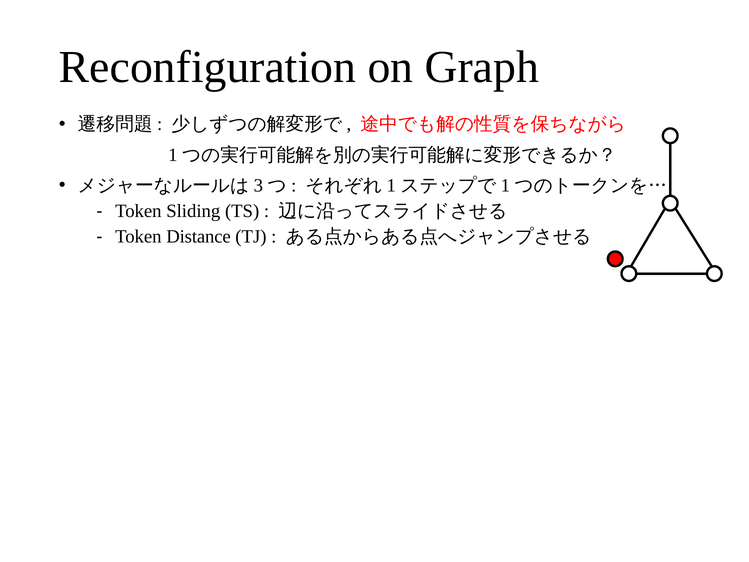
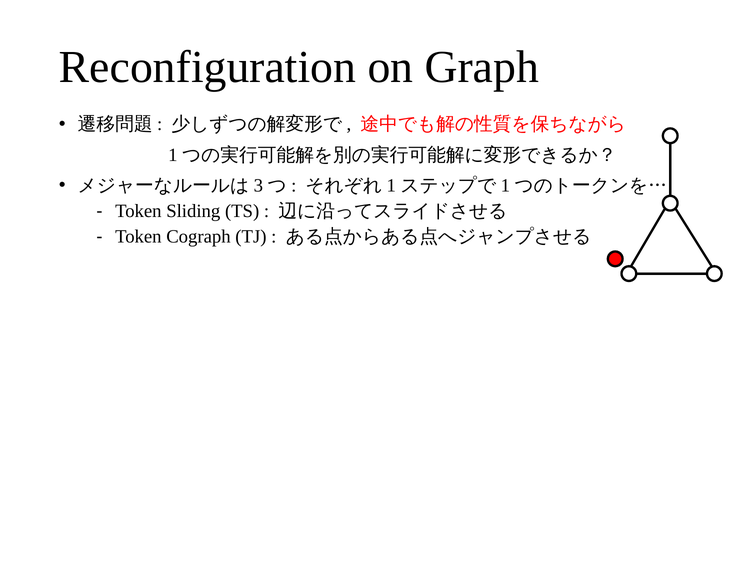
Distance: Distance -> Cograph
